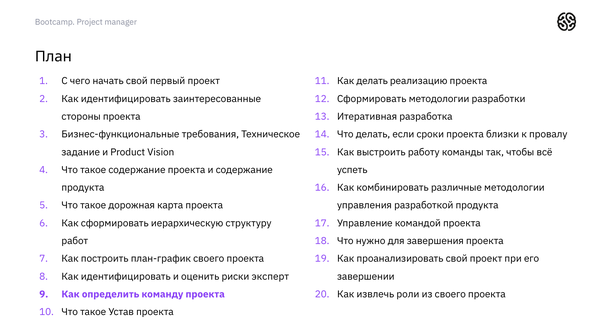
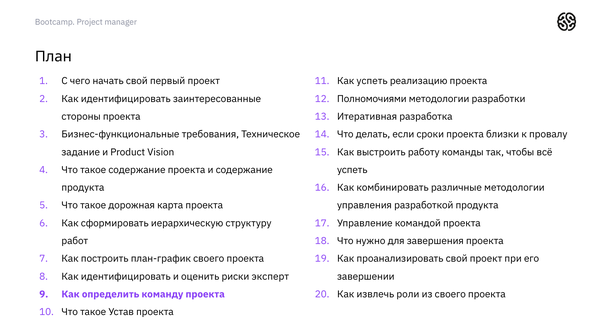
Как делать: делать -> успеть
Сформировать at (372, 99): Сформировать -> Полномочиями
